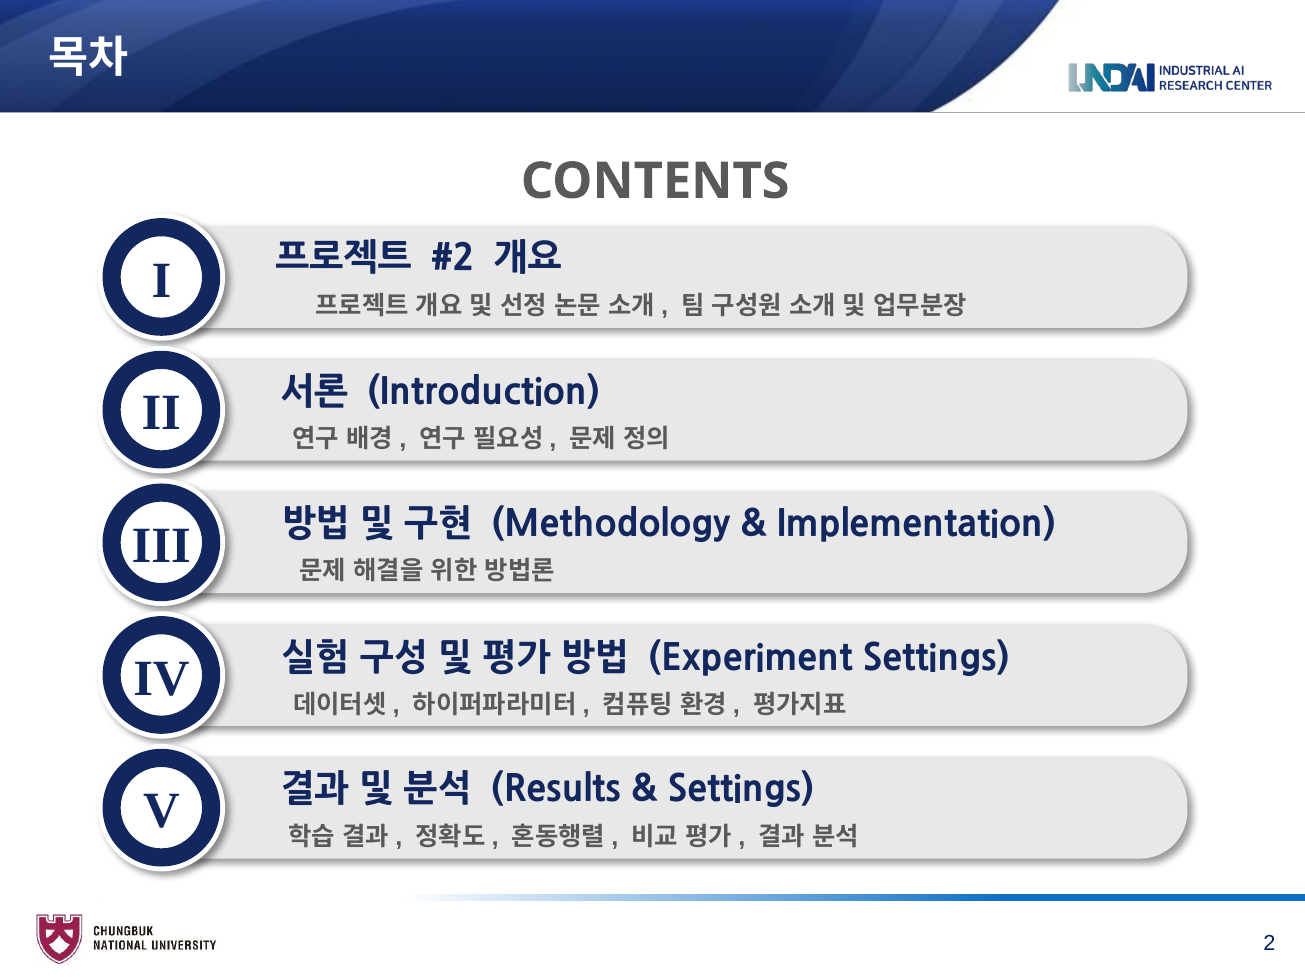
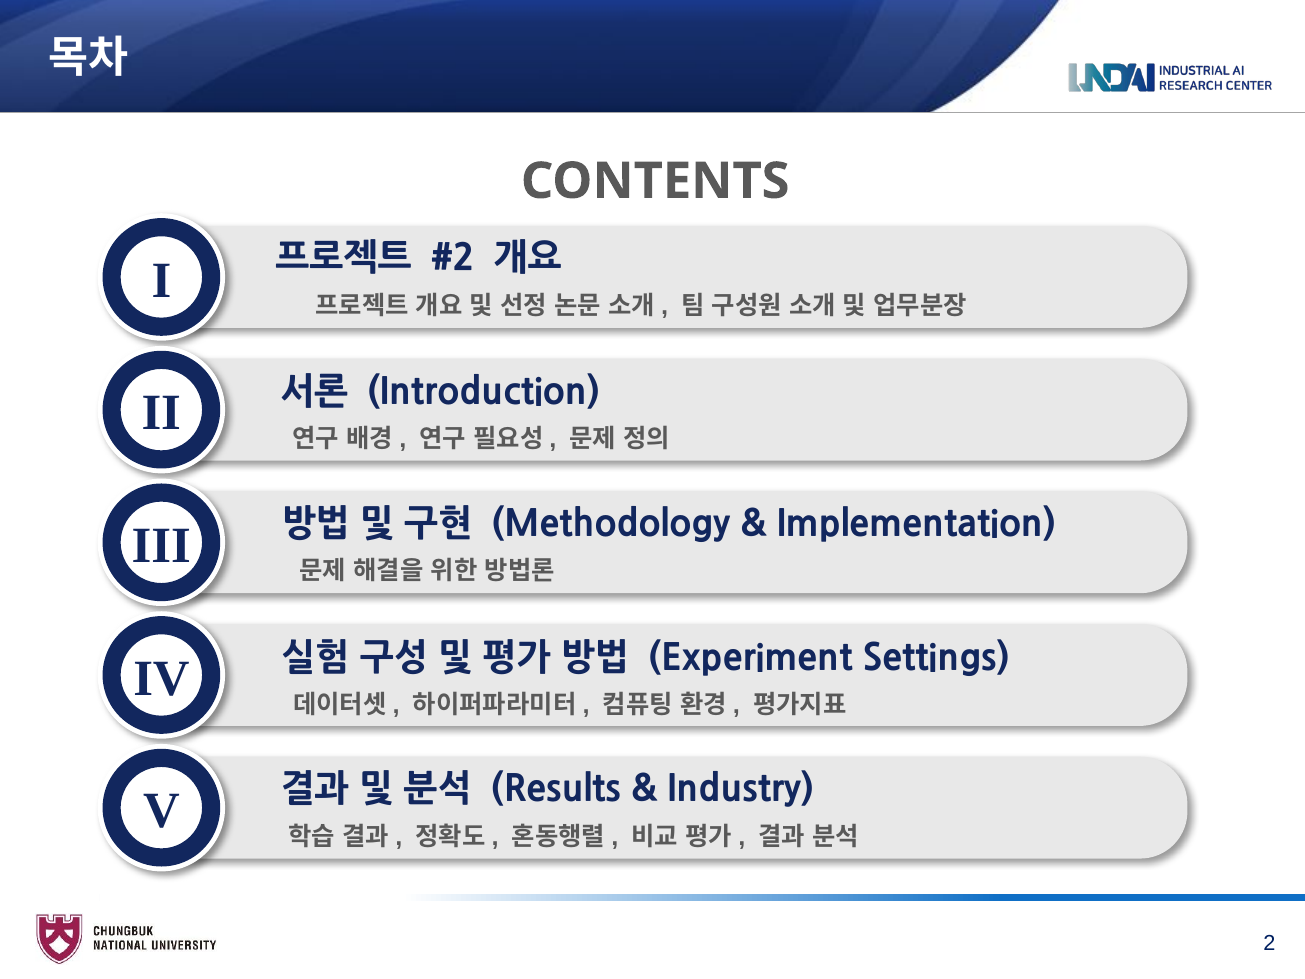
Settings at (741, 790): Settings -> Industry
